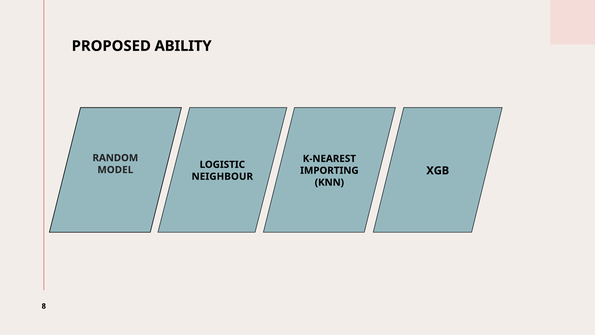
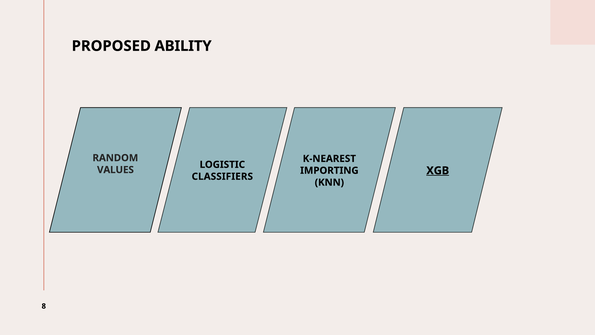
MODEL: MODEL -> VALUES
XGB underline: none -> present
NEIGHBOUR: NEIGHBOUR -> CLASSIFIERS
